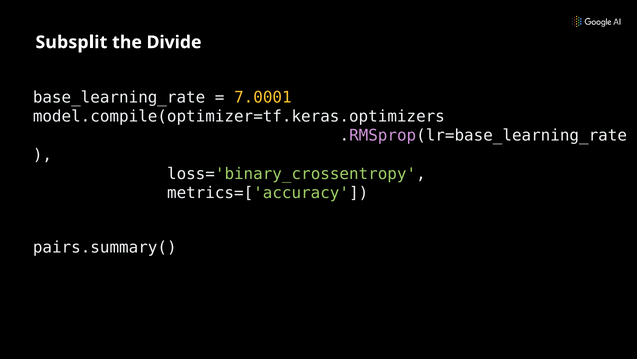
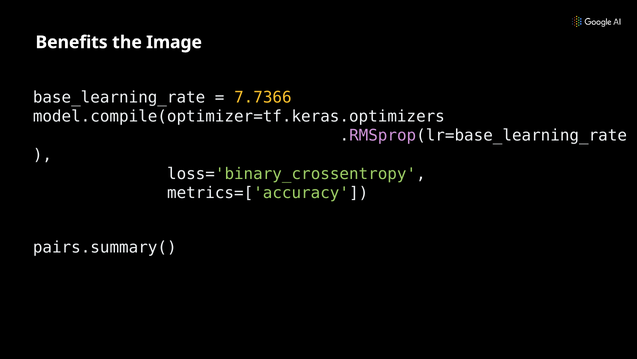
Subsplit: Subsplit -> Benefits
Divide: Divide -> Image
7.0001: 7.0001 -> 7.7366
